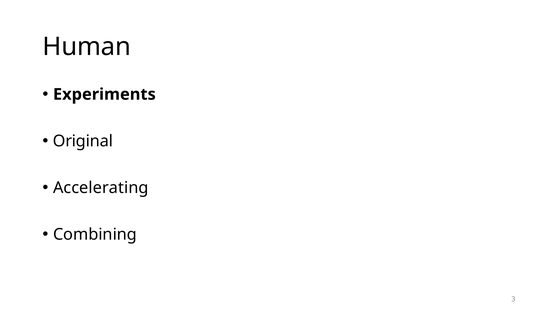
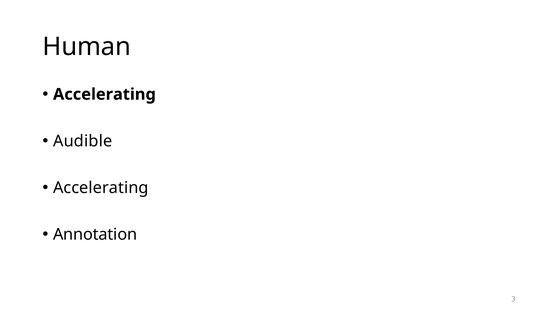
Experiments at (104, 94): Experiments -> Accelerating
Original: Original -> Audible
Combining: Combining -> Annotation
